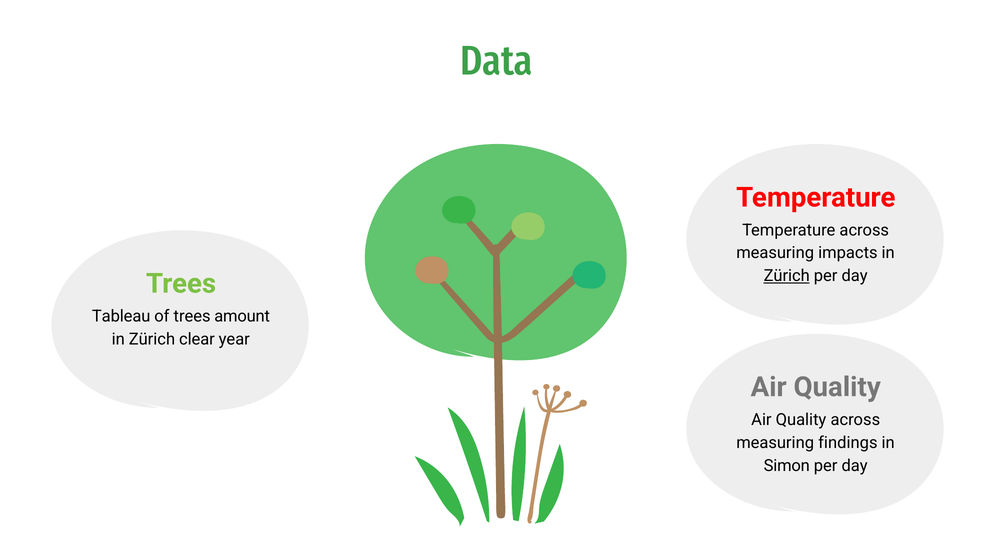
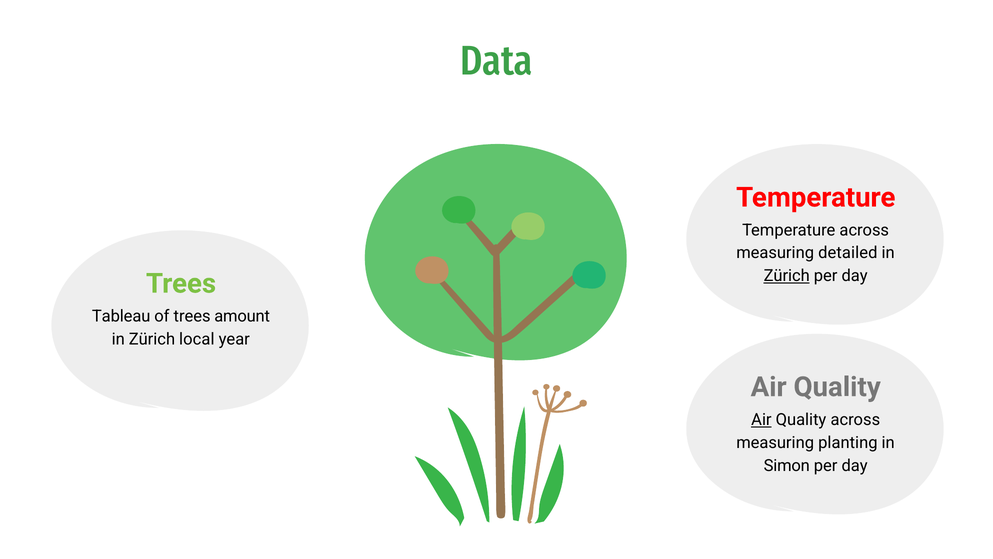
impacts: impacts -> detailed
clear: clear -> local
Air at (761, 420) underline: none -> present
findings: findings -> planting
